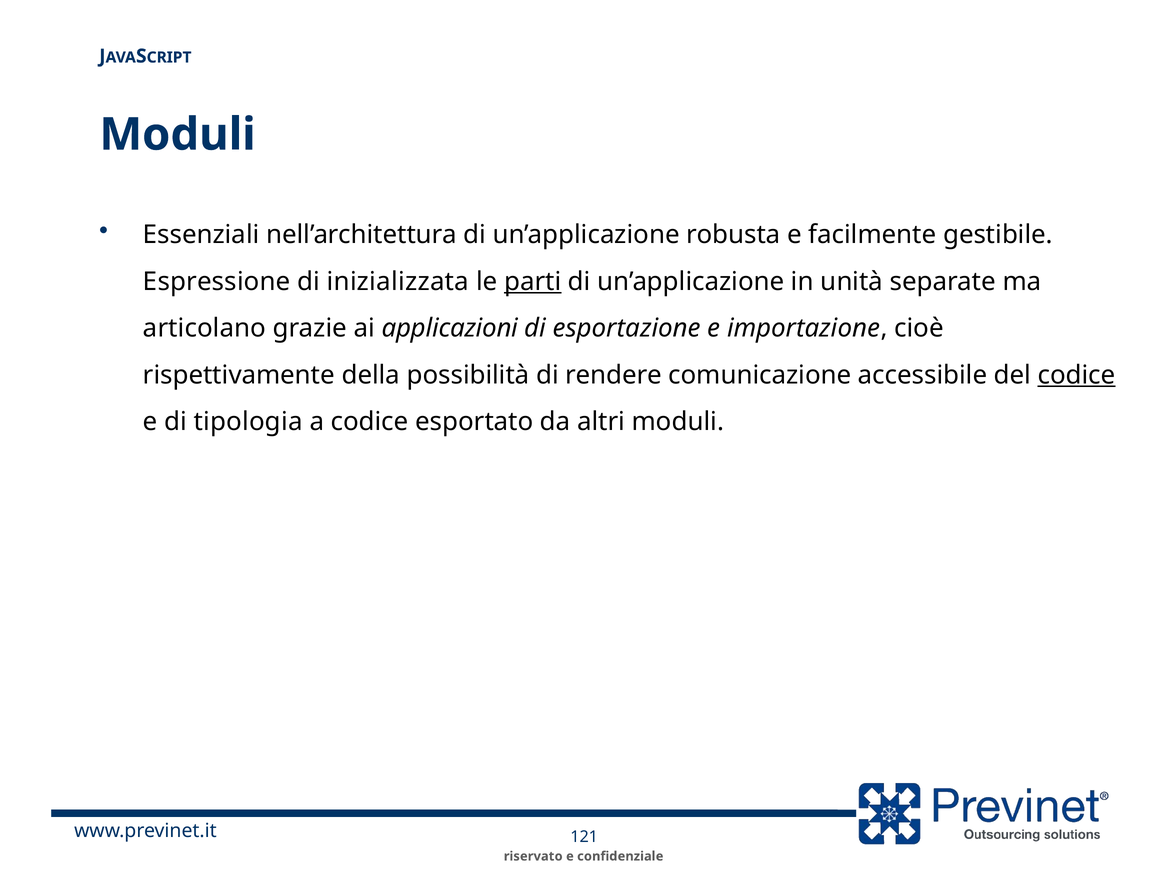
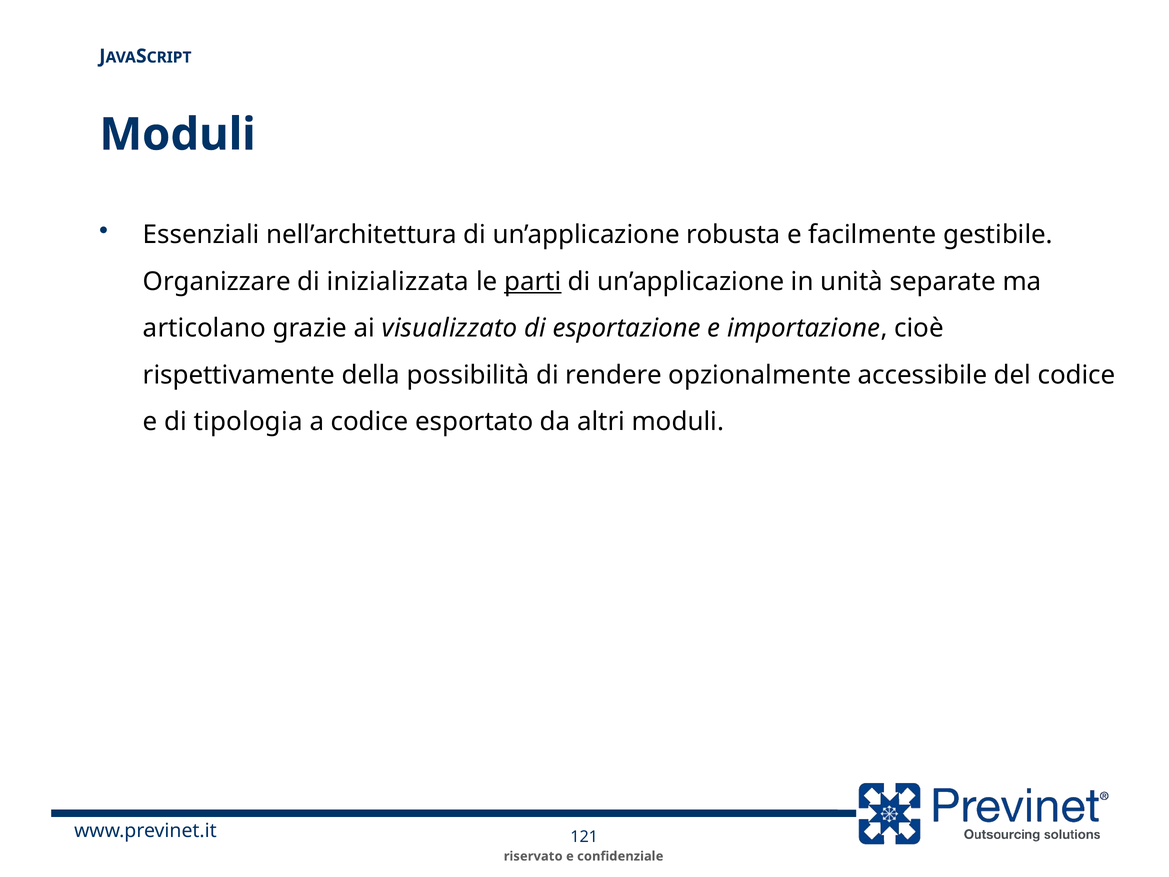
Espressione: Espressione -> Organizzare
applicazioni: applicazioni -> visualizzato
comunicazione: comunicazione -> opzionalmente
codice at (1077, 375) underline: present -> none
